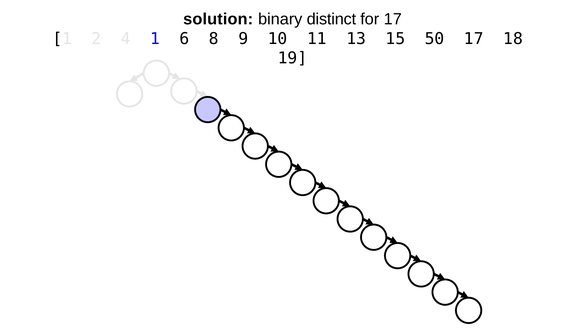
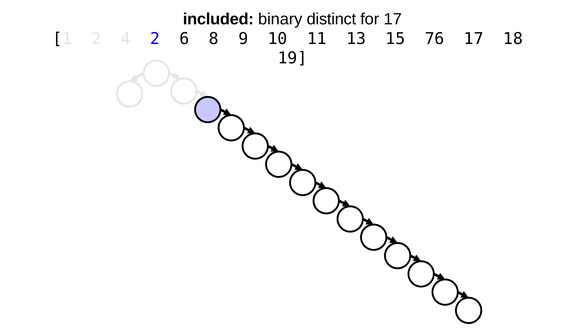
solution: solution -> included
2 4 1: 1 -> 2
50: 50 -> 76
